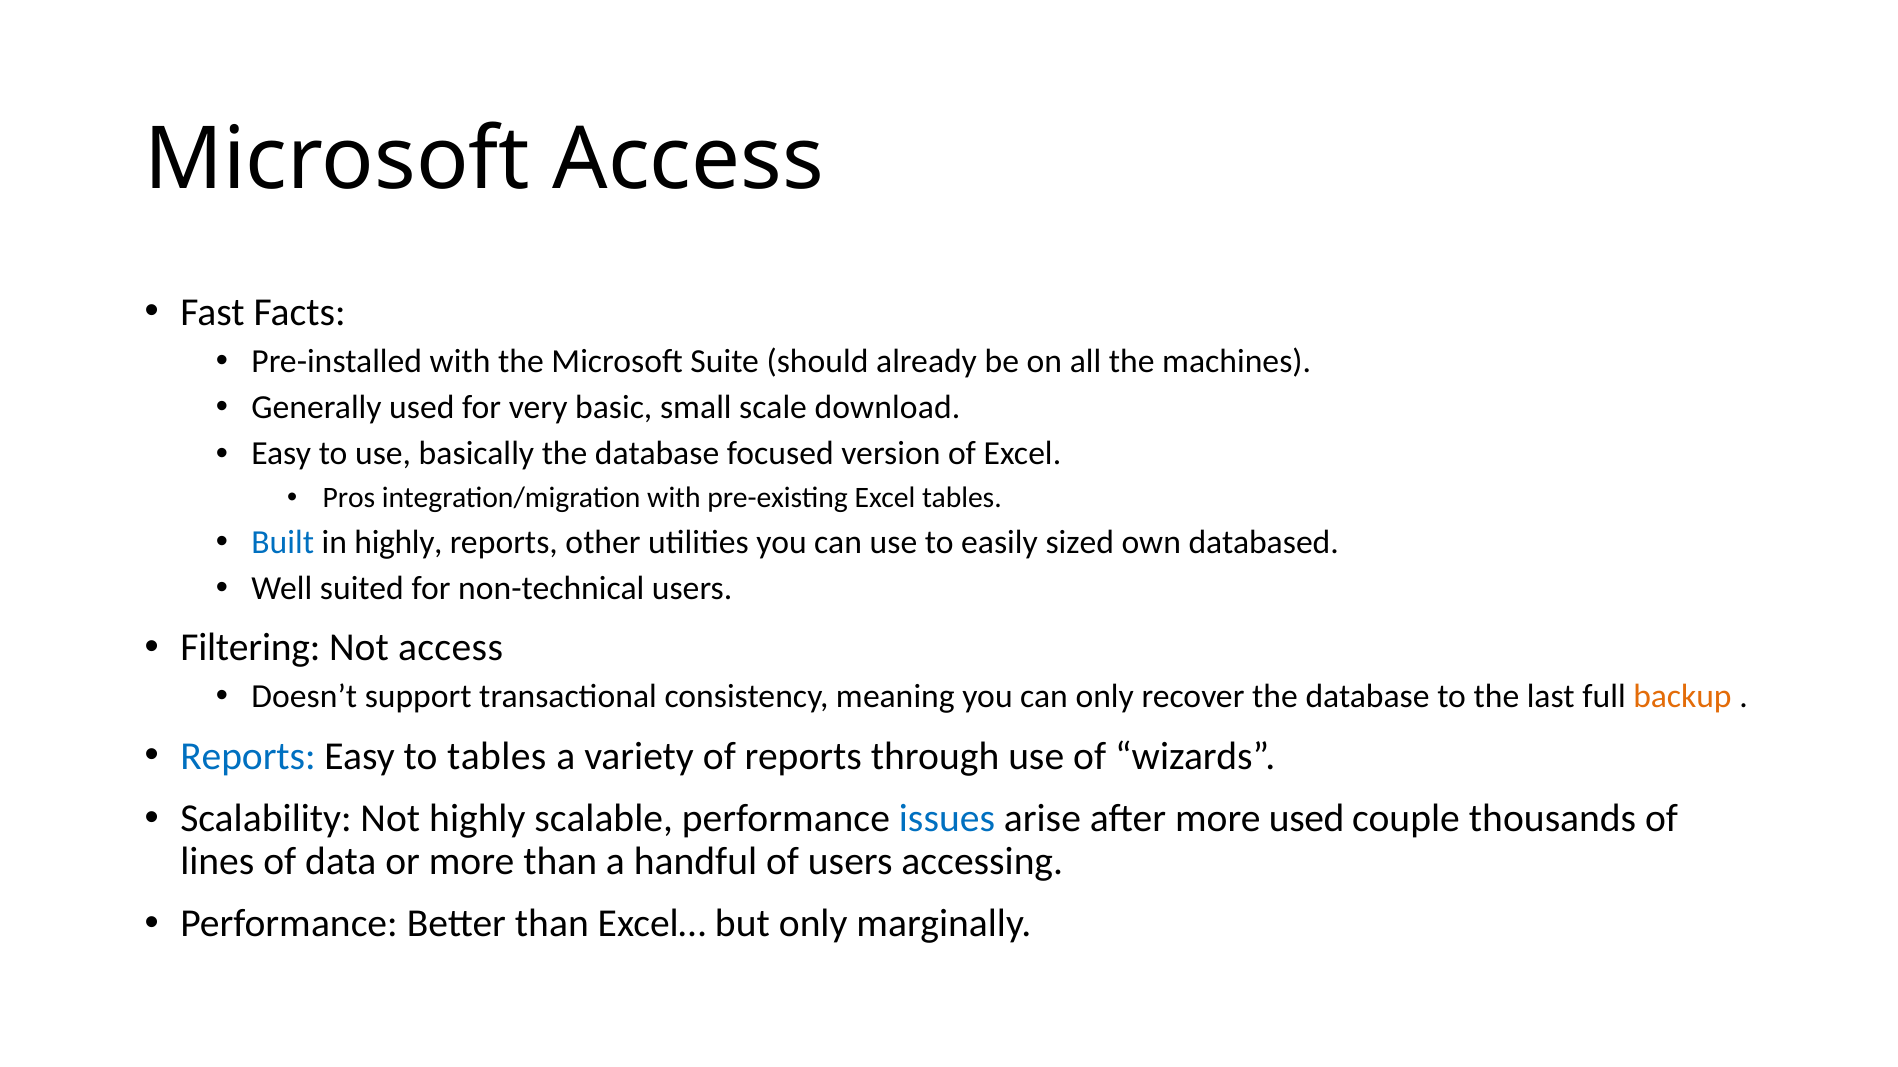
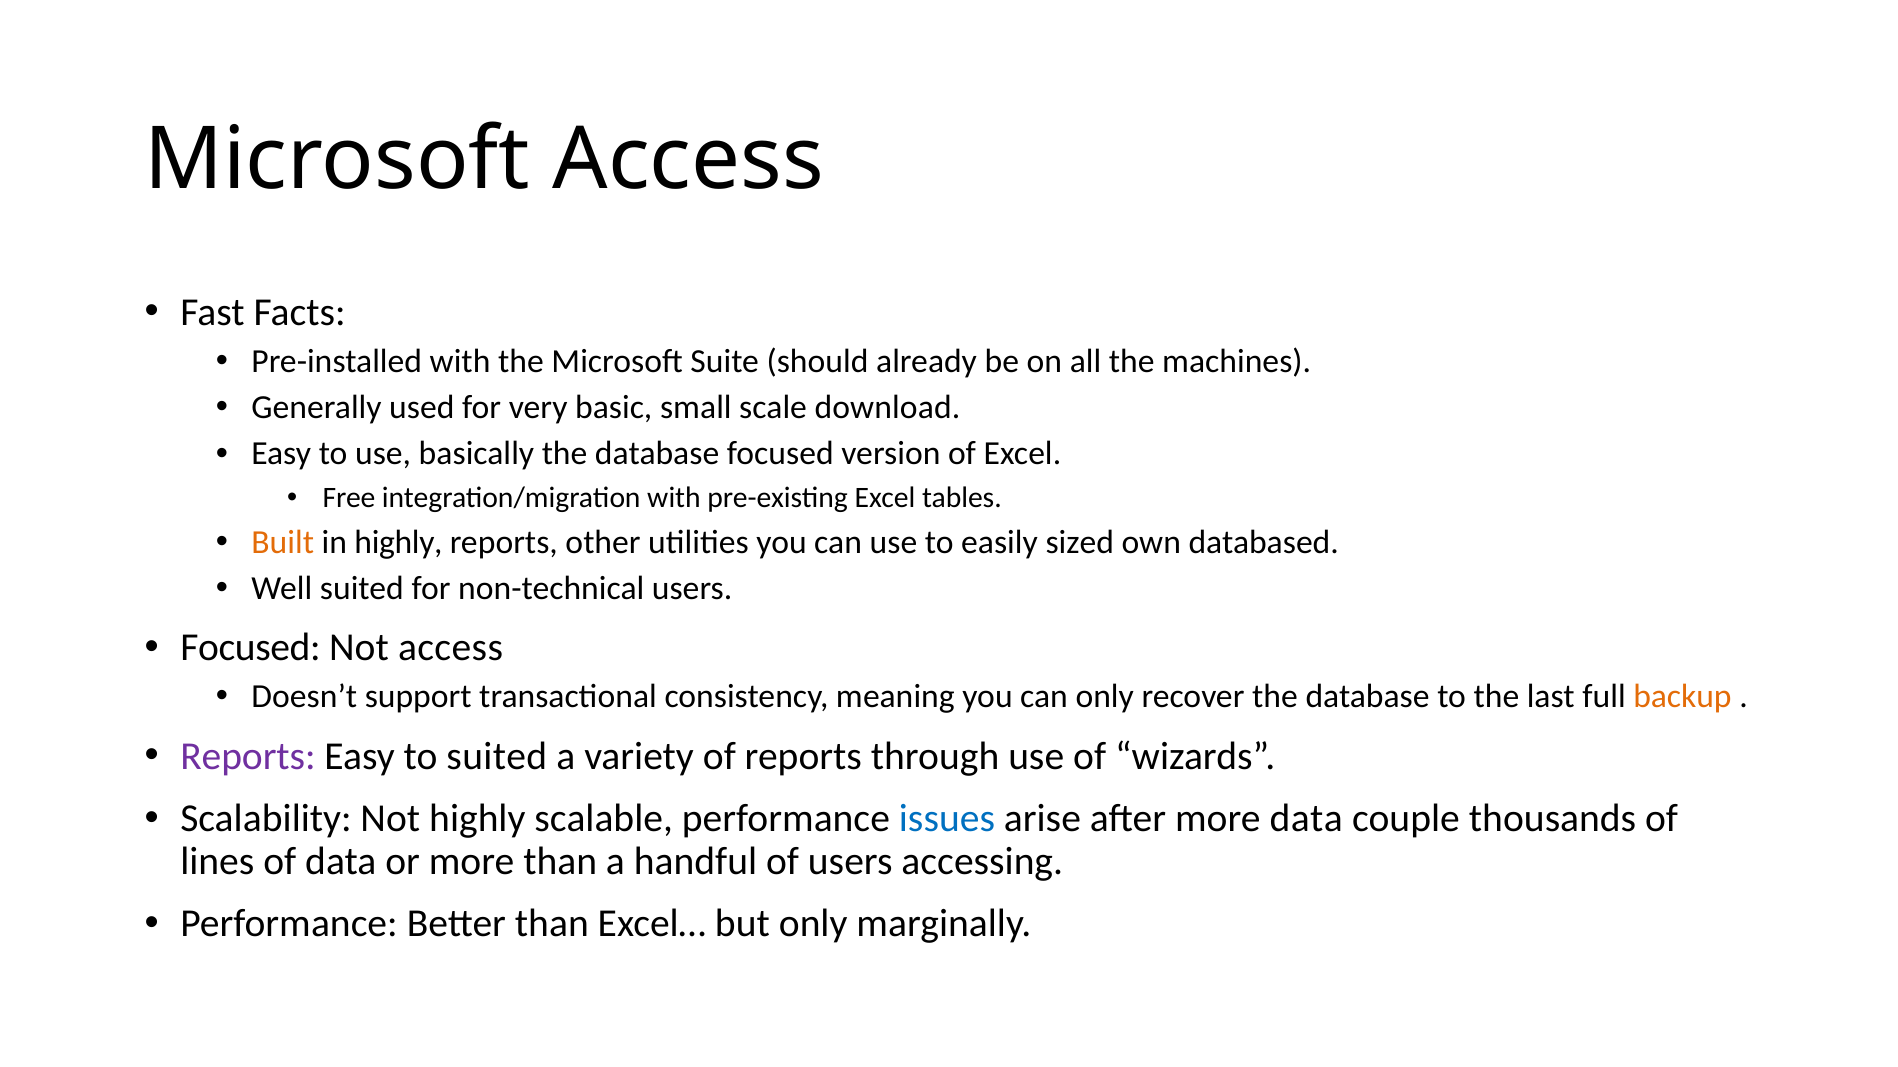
Pros: Pros -> Free
Built colour: blue -> orange
Filtering at (250, 648): Filtering -> Focused
Reports at (248, 756) colour: blue -> purple
to tables: tables -> suited
more used: used -> data
